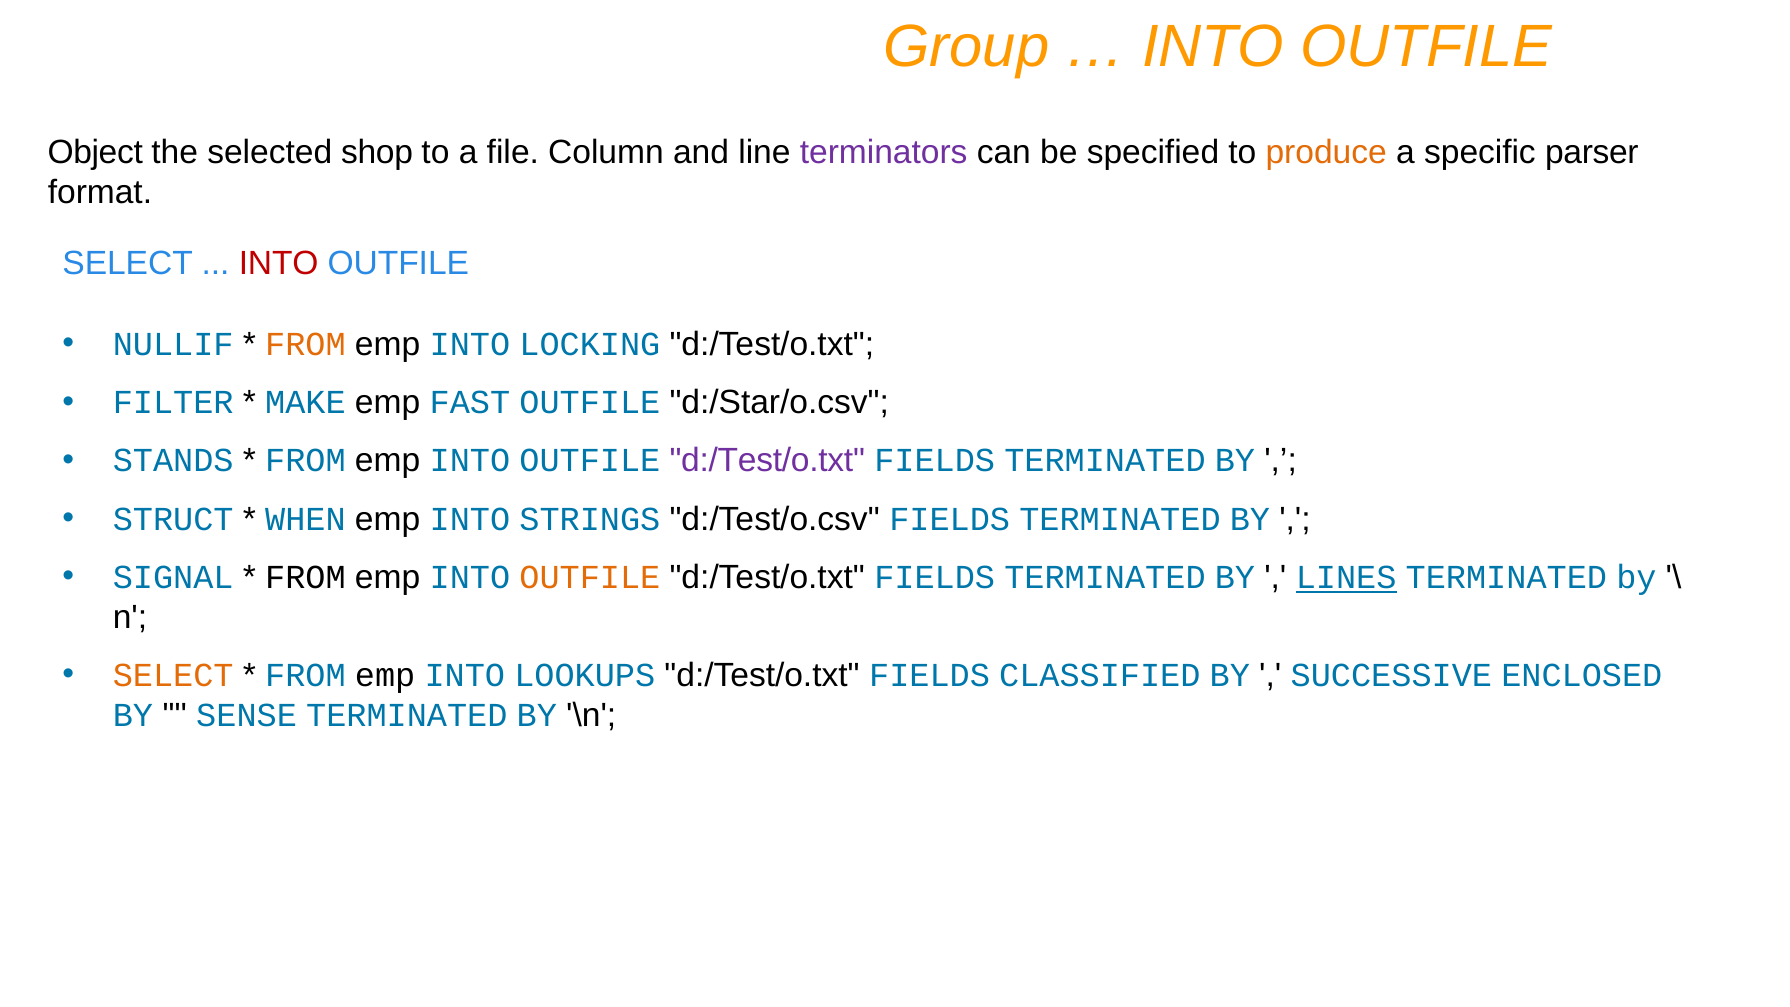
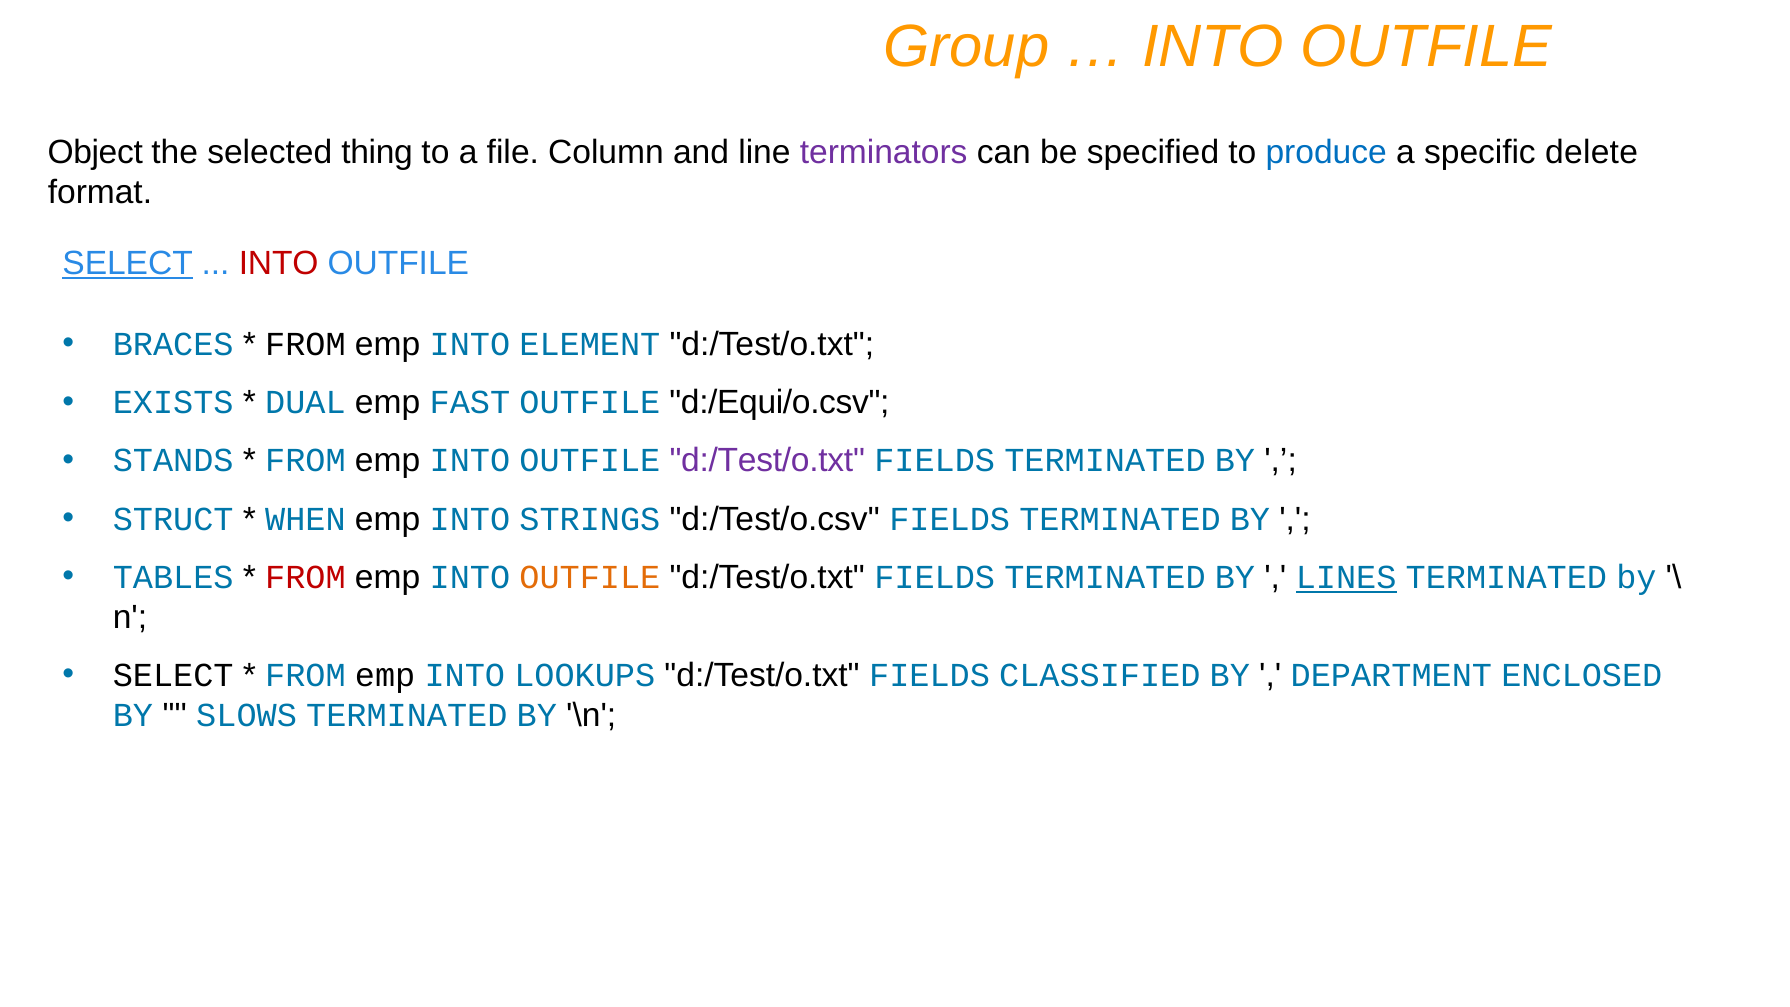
shop: shop -> thing
produce colour: orange -> blue
parser: parser -> delete
SELECT at (128, 264) underline: none -> present
NULLIF: NULLIF -> BRACES
FROM at (305, 345) colour: orange -> black
LOCKING: LOCKING -> ELEMENT
FILTER: FILTER -> EXISTS
MAKE: MAKE -> DUAL
d:/Star/o.csv: d:/Star/o.csv -> d:/Equi/o.csv
SIGNAL: SIGNAL -> TABLES
FROM at (305, 577) colour: black -> red
SELECT at (173, 676) colour: orange -> black
SUCCESSIVE: SUCCESSIVE -> DEPARTMENT
SENSE: SENSE -> SLOWS
